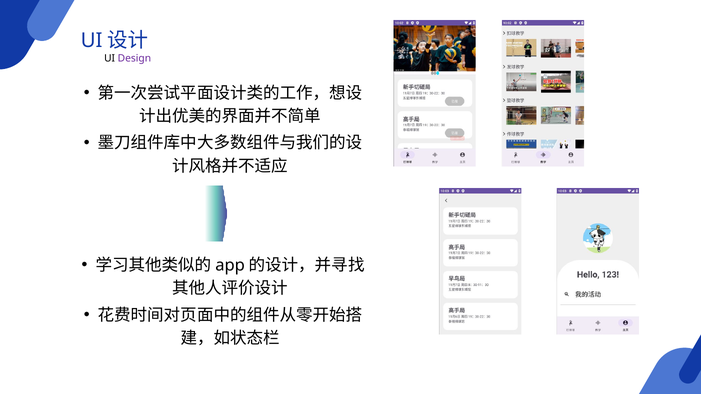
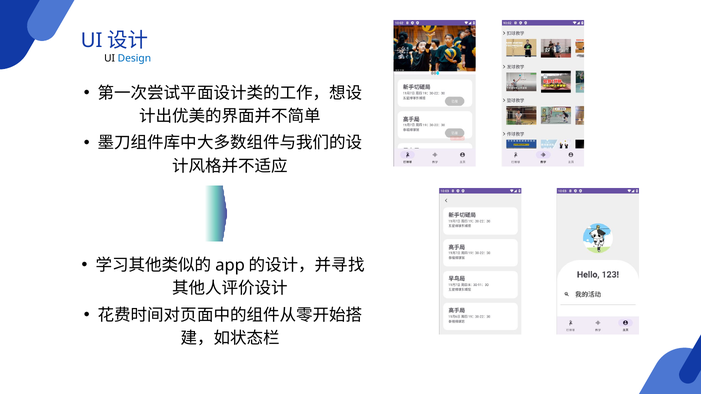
Design colour: purple -> blue
